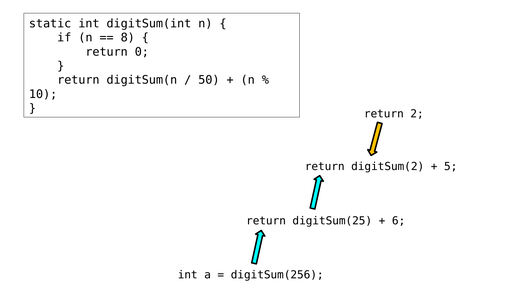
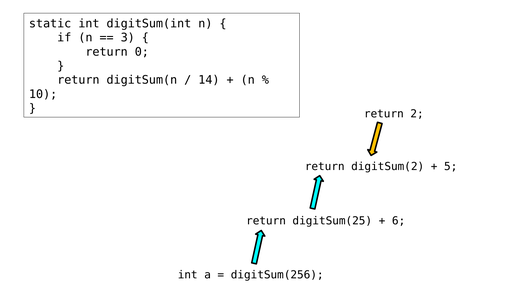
8: 8 -> 3
50: 50 -> 14
